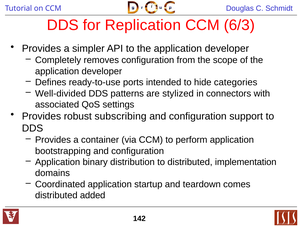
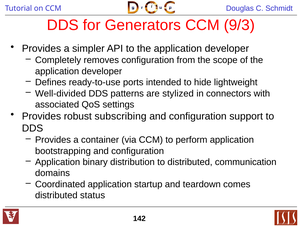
Replication: Replication -> Generators
6/3: 6/3 -> 9/3
categories: categories -> lightweight
implementation: implementation -> communication
added: added -> status
